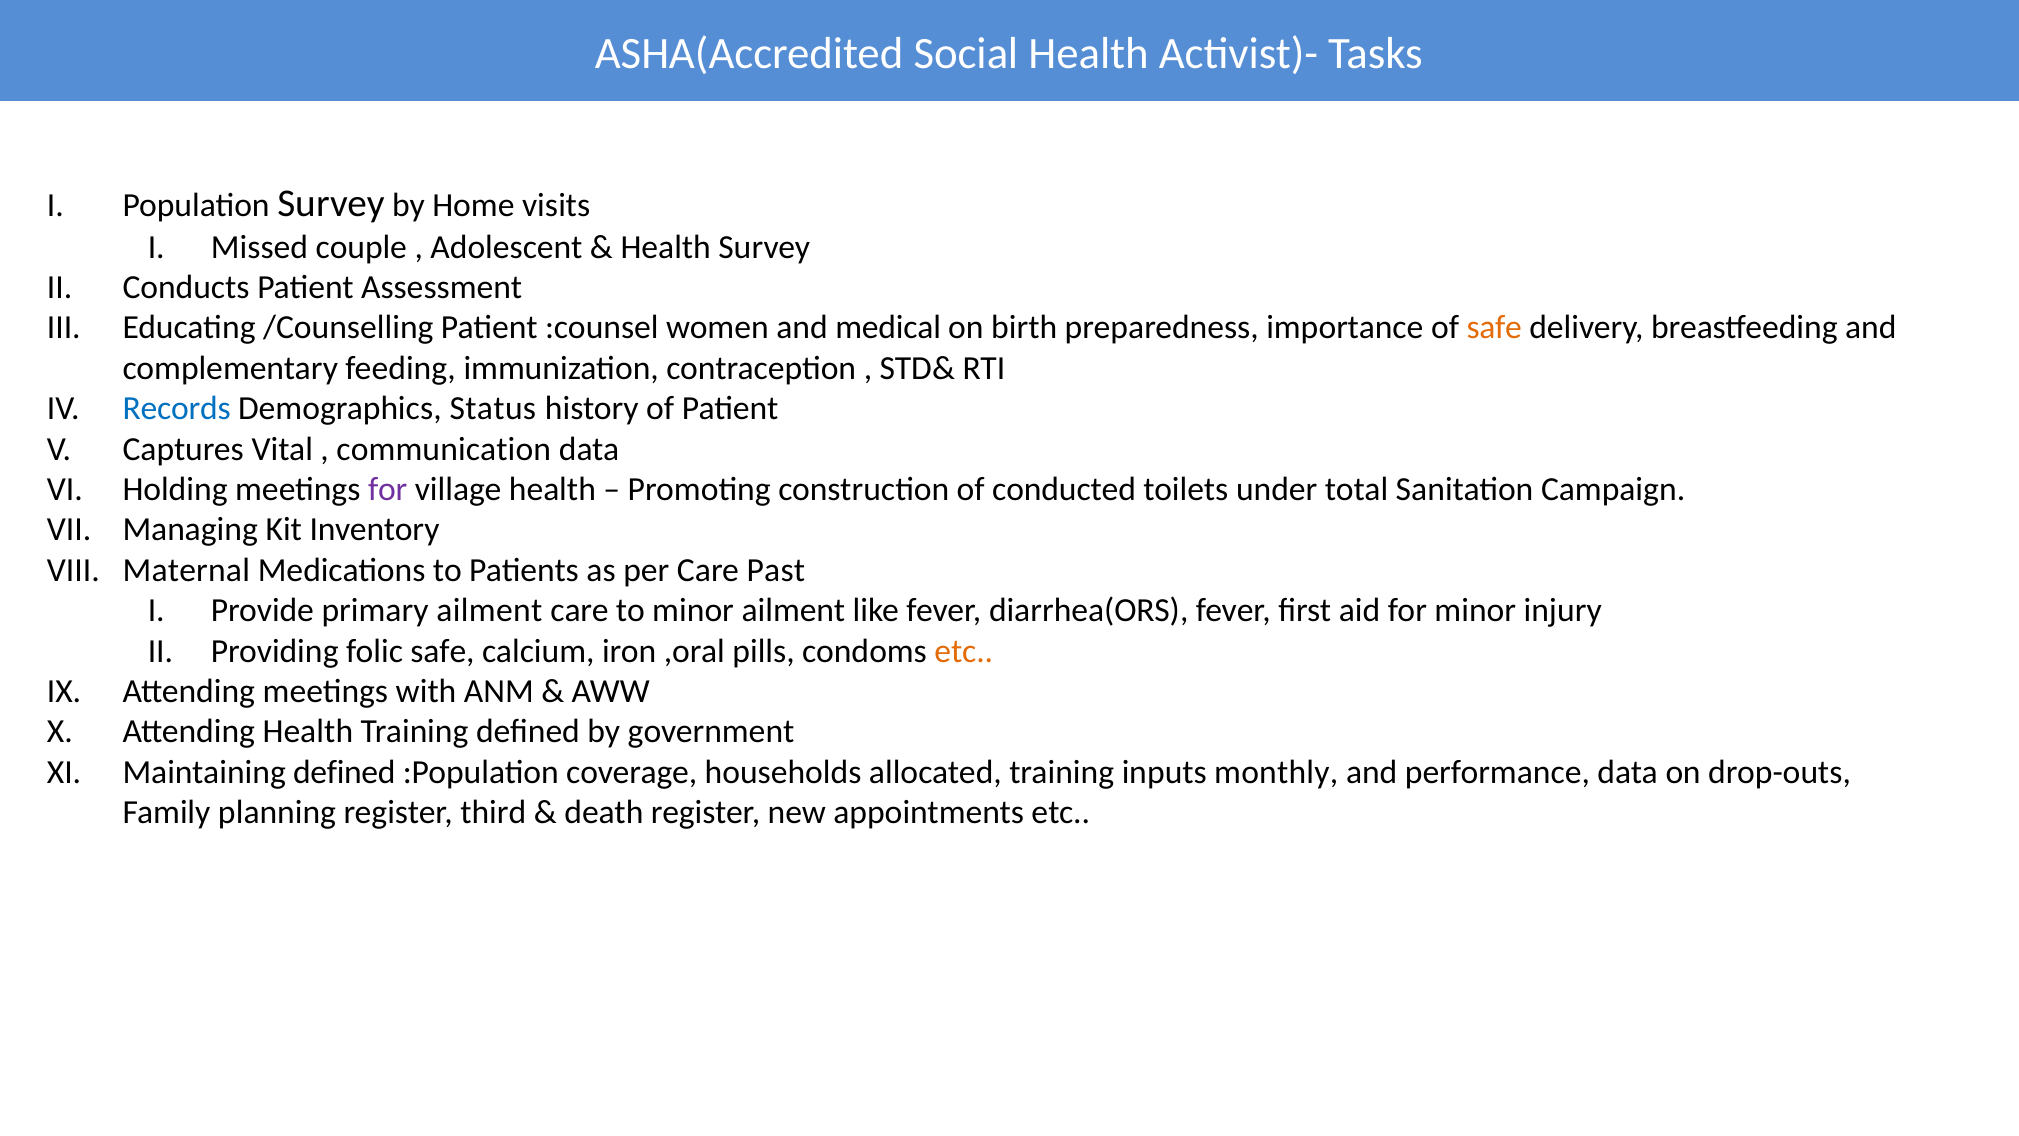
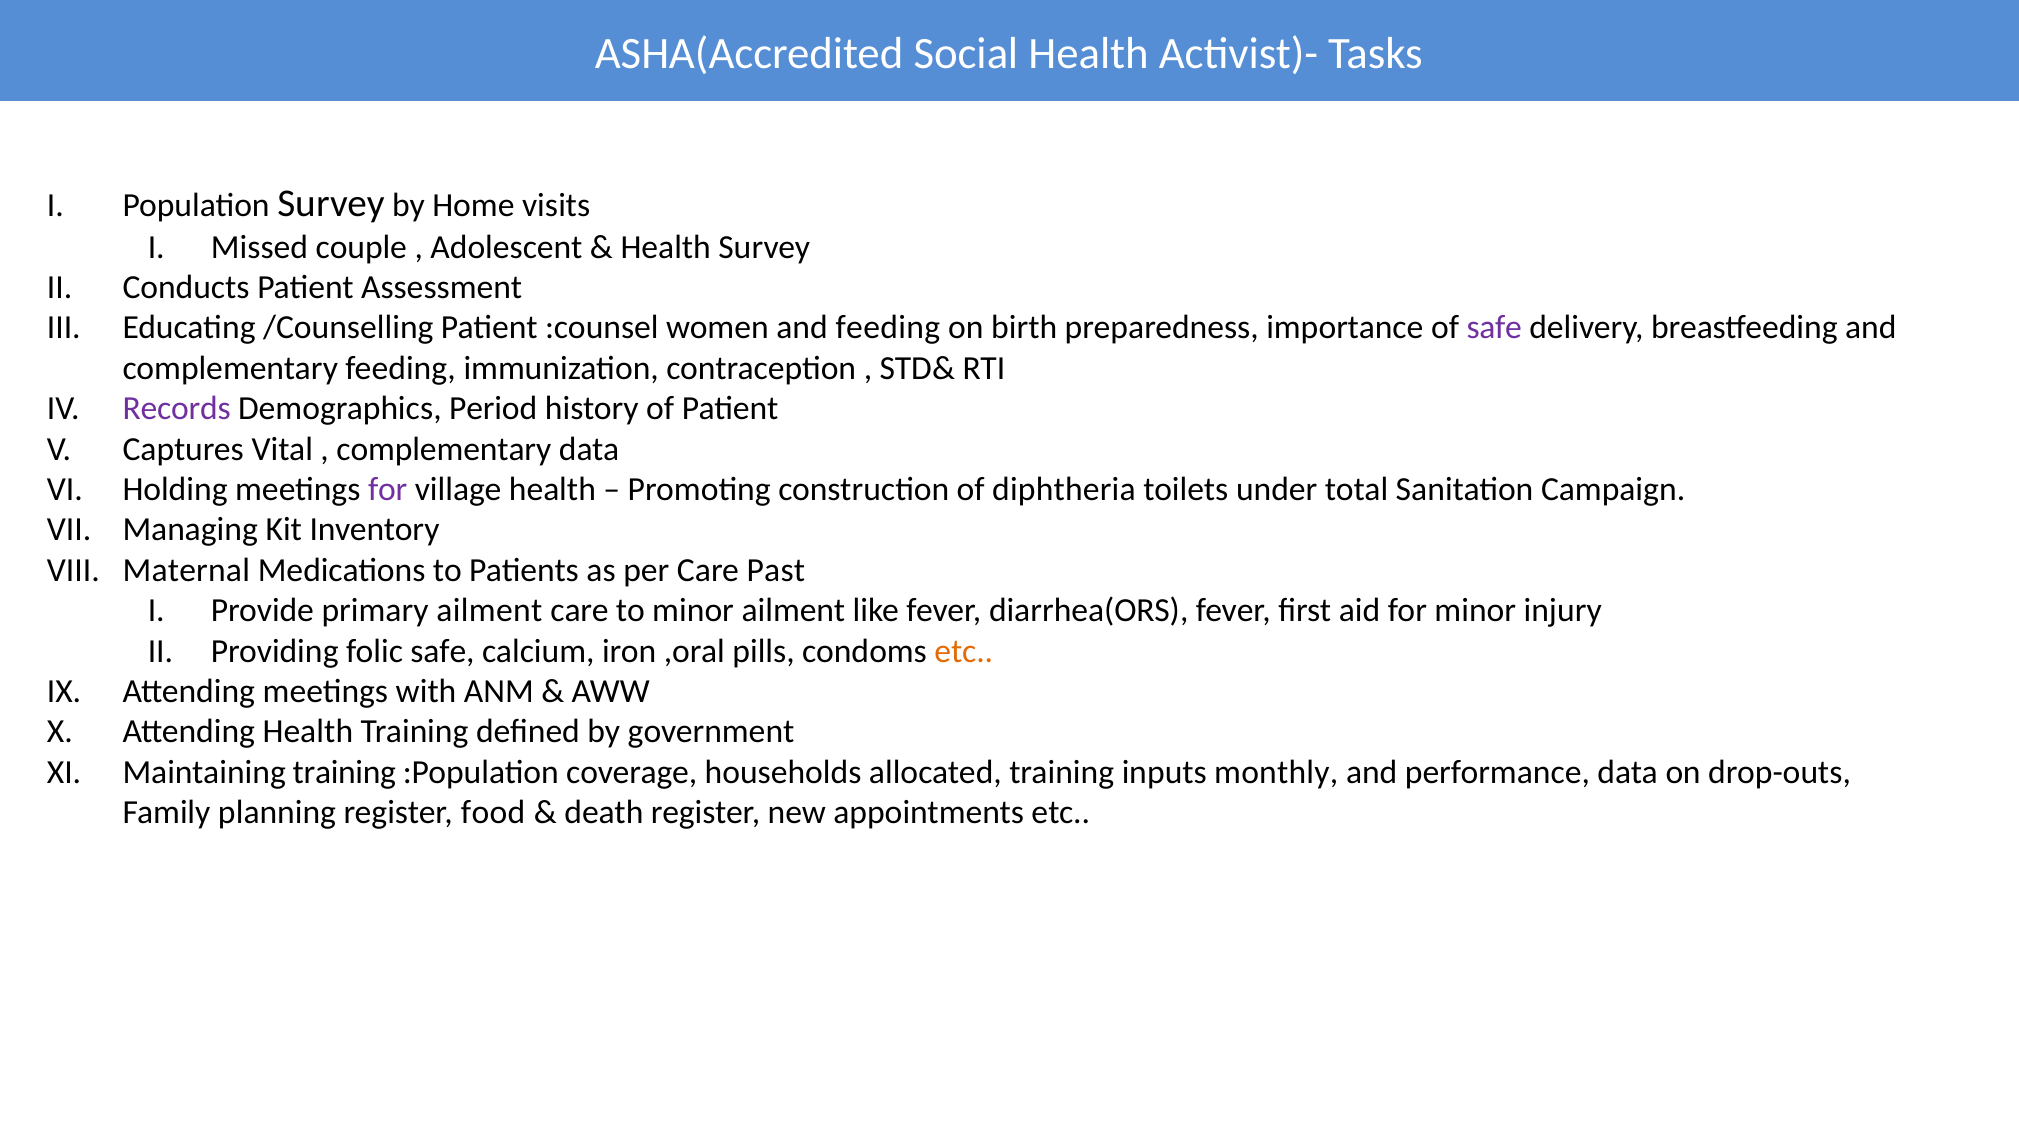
and medical: medical -> feeding
safe at (1494, 328) colour: orange -> purple
Records colour: blue -> purple
Status: Status -> Period
communication at (444, 449): communication -> complementary
conducted: conducted -> diphtheria
Maintaining defined: defined -> training
third: third -> food
